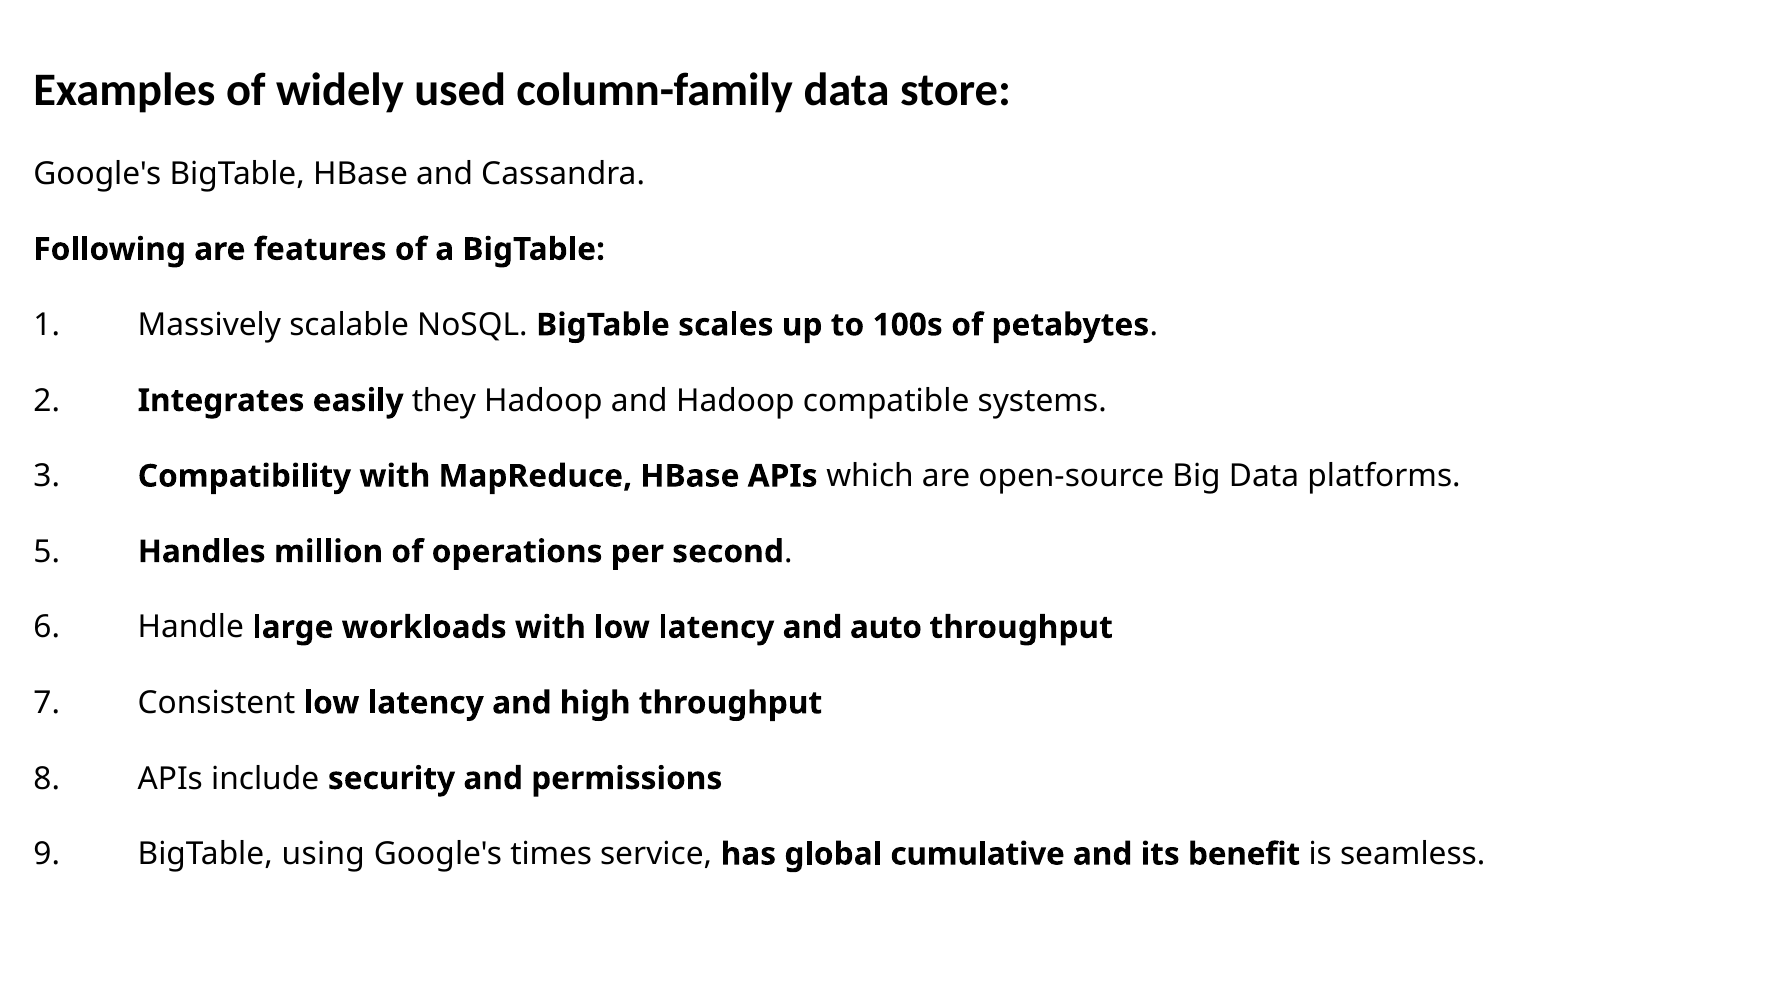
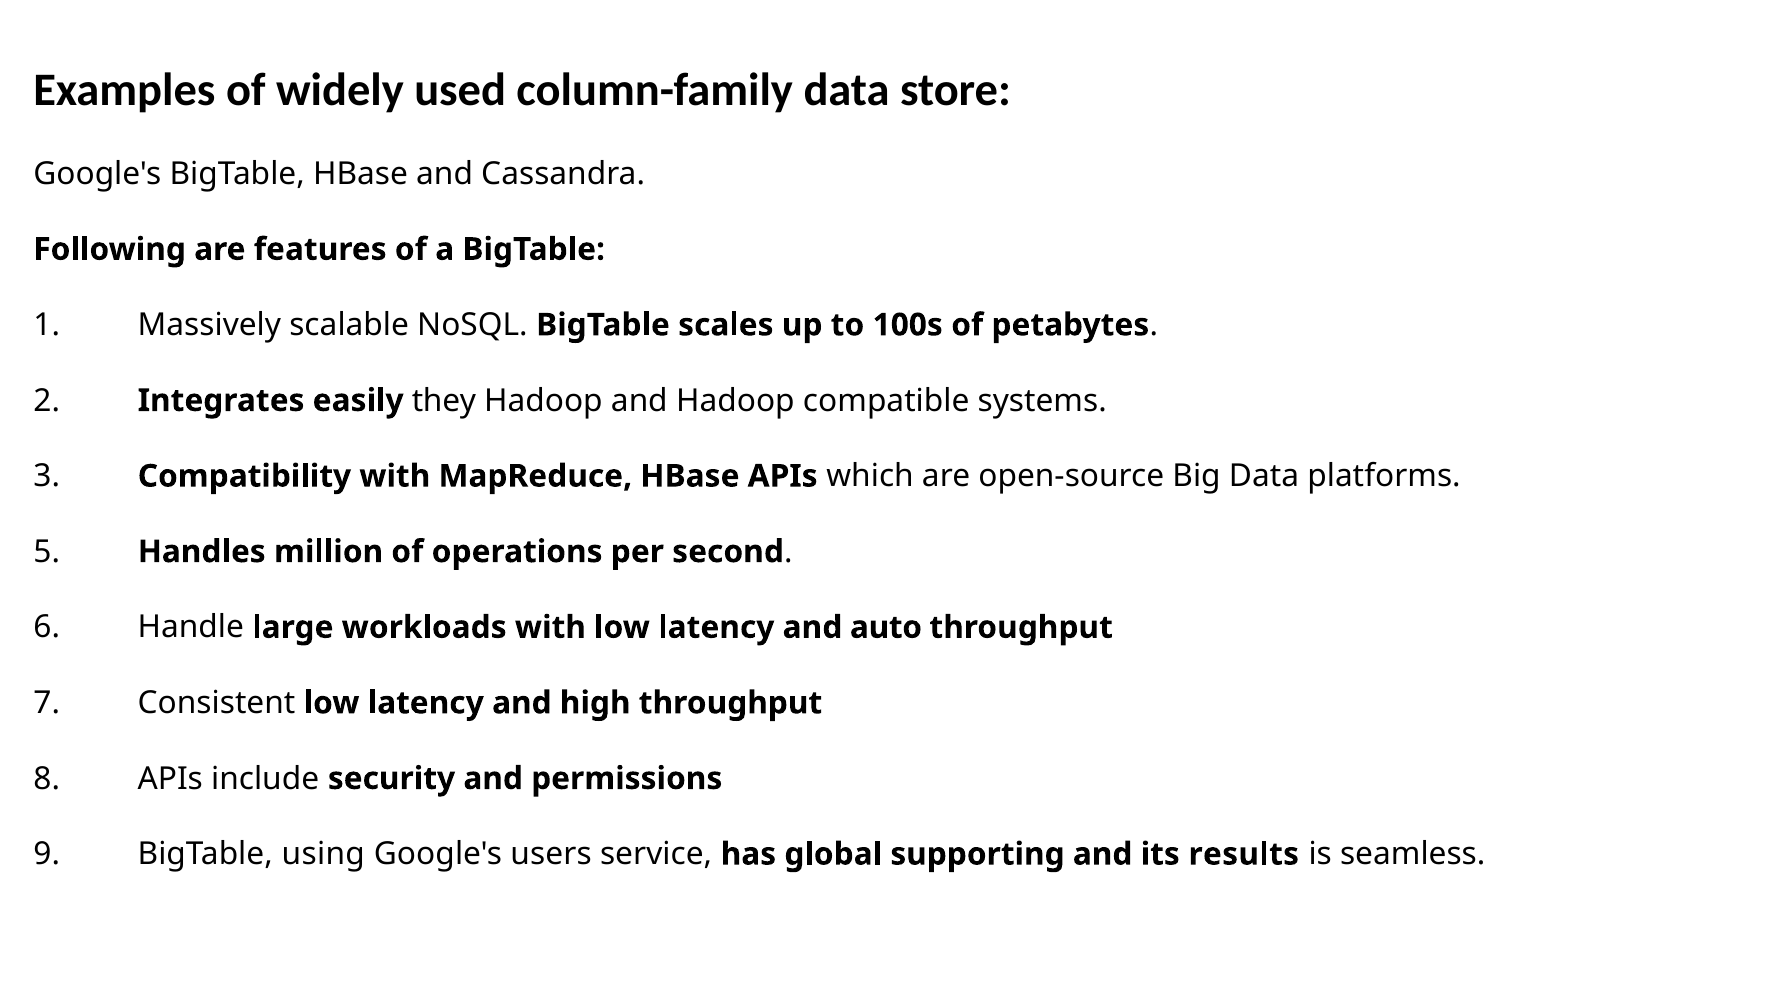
times: times -> users
cumulative: cumulative -> supporting
benefit: benefit -> results
